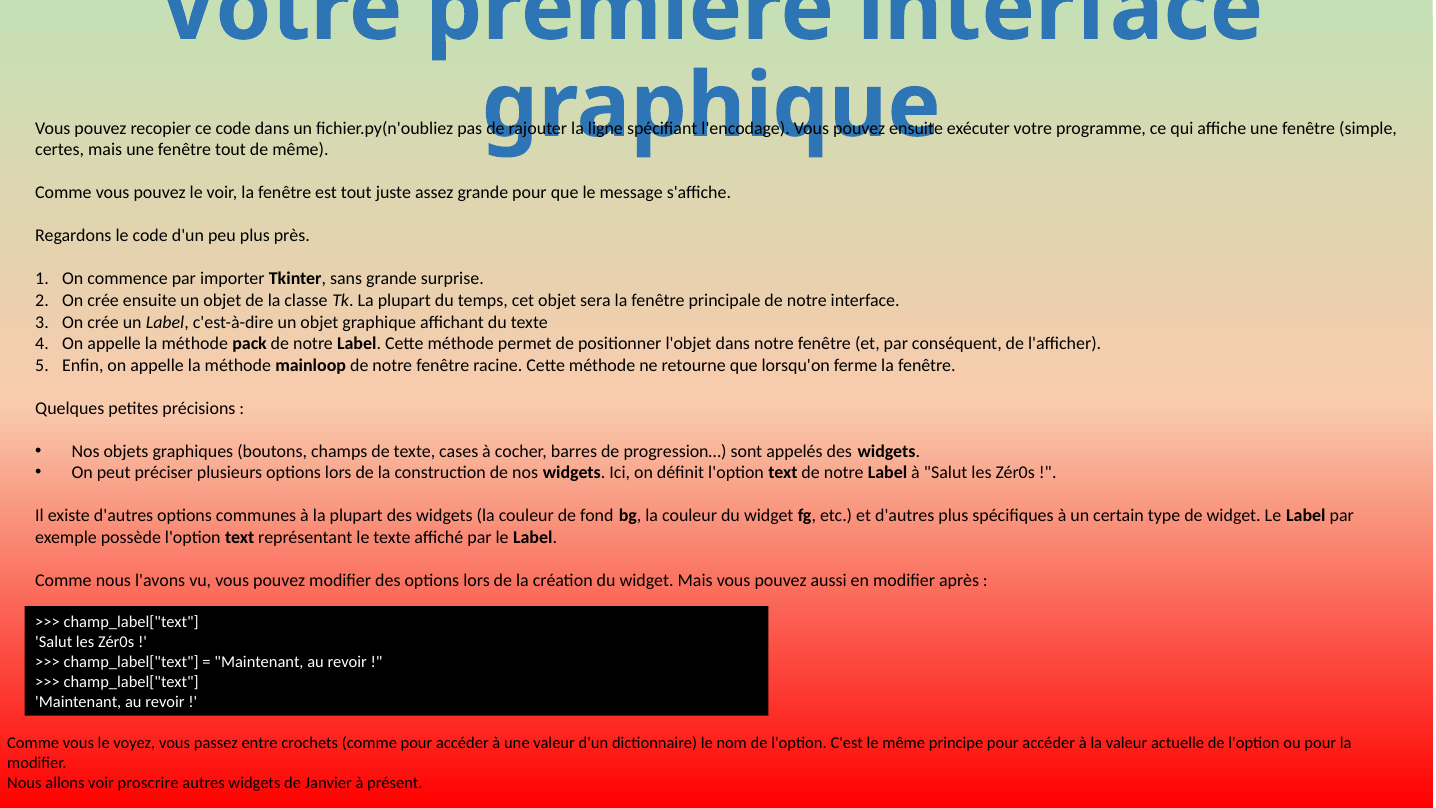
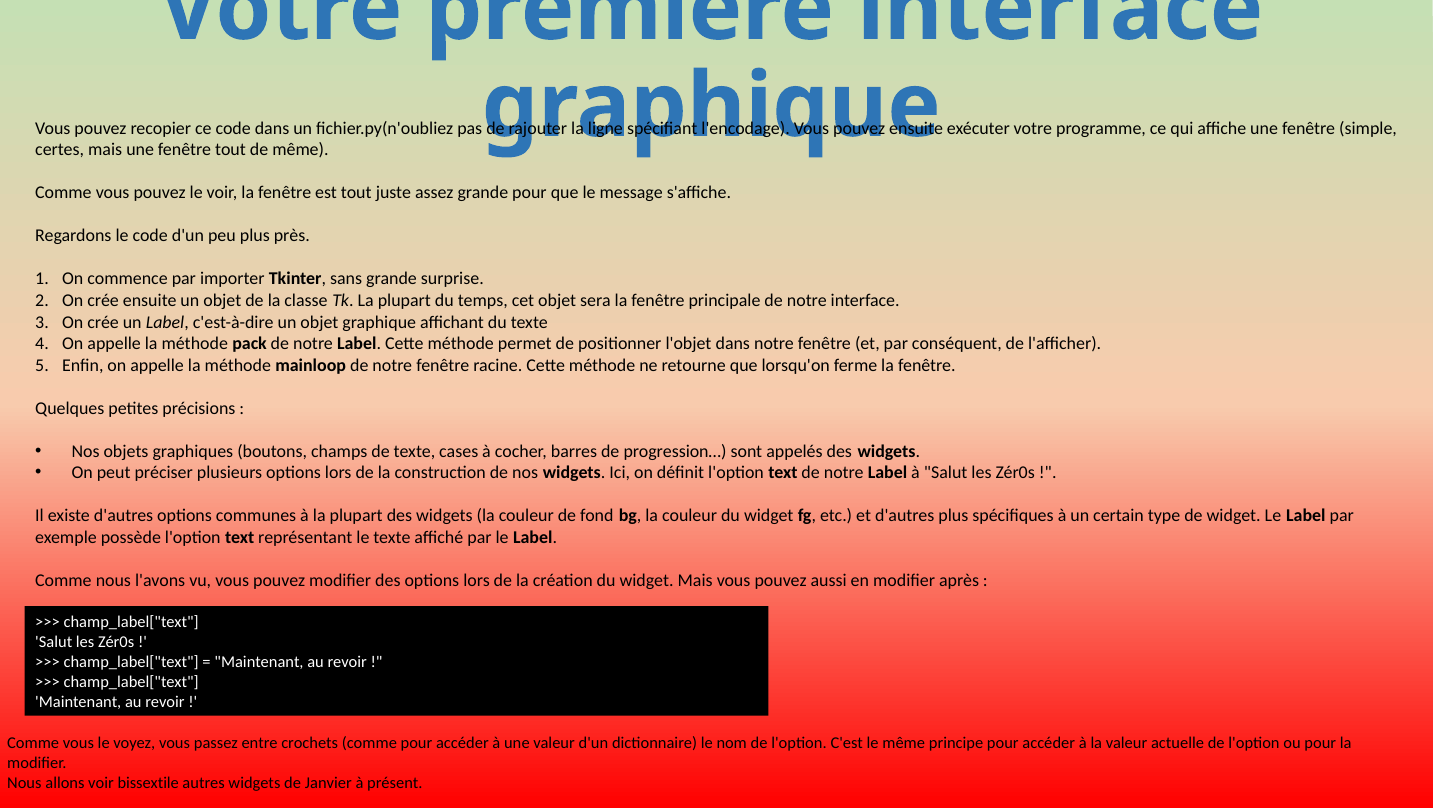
proscrire: proscrire -> bissextile
